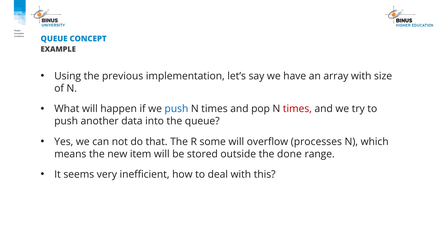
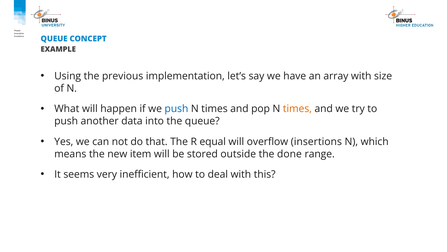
times at (297, 109) colour: red -> orange
some: some -> equal
processes: processes -> insertions
